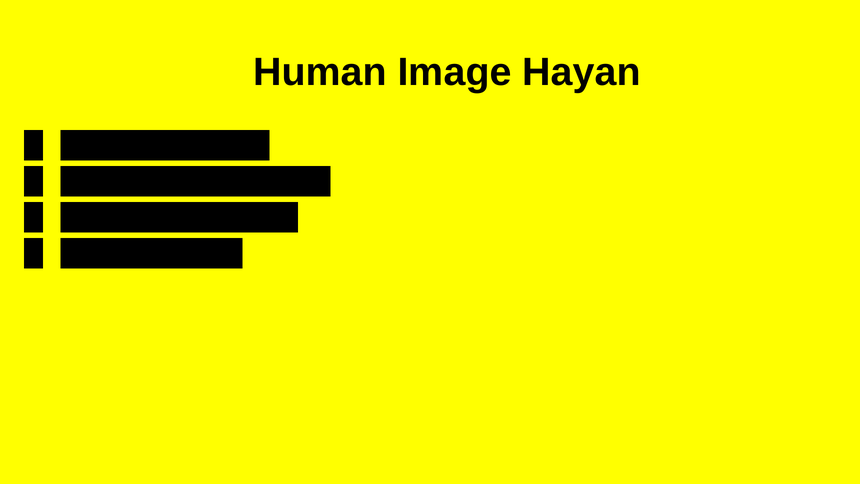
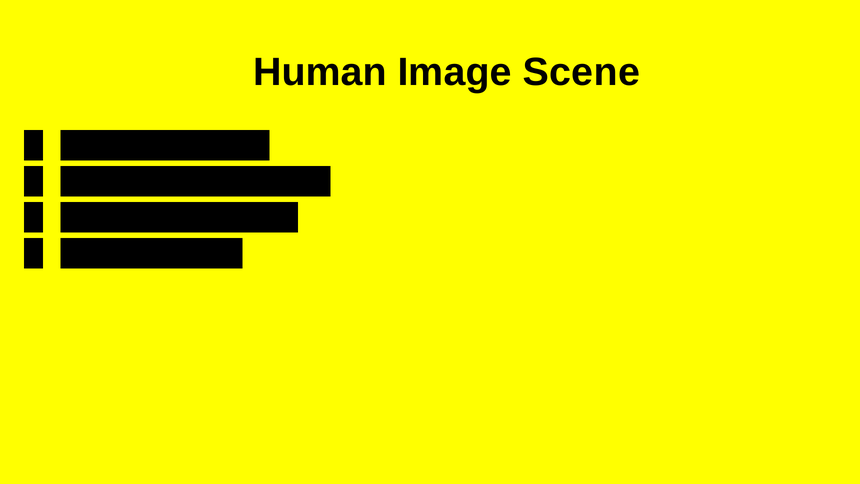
Hayan: Hayan -> Scene
